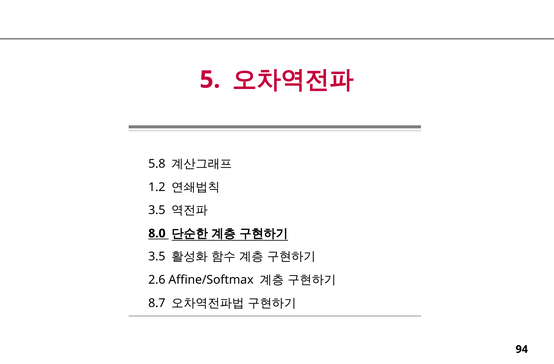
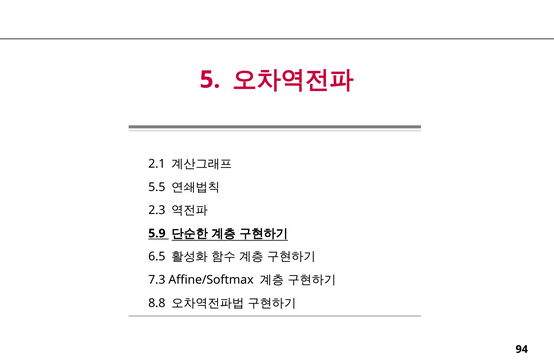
5.8: 5.8 -> 2.1
1.2: 1.2 -> 5.5
3.5 at (157, 210): 3.5 -> 2.3
8.0: 8.0 -> 5.9
3.5 at (157, 257): 3.5 -> 6.5
2.6: 2.6 -> 7.3
8.7: 8.7 -> 8.8
